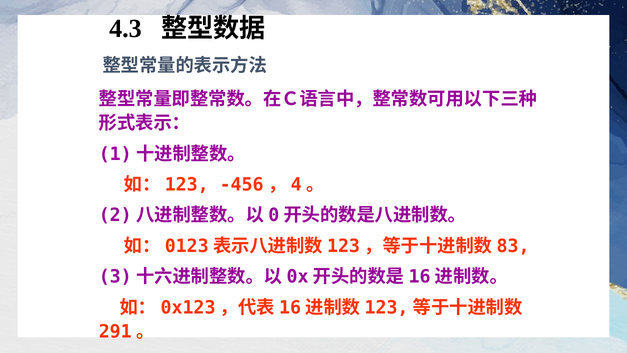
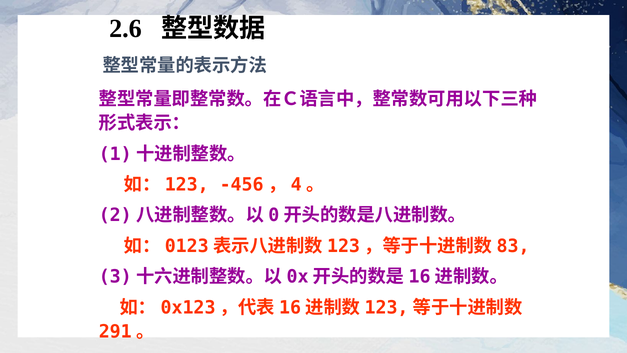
4.3: 4.3 -> 2.6
